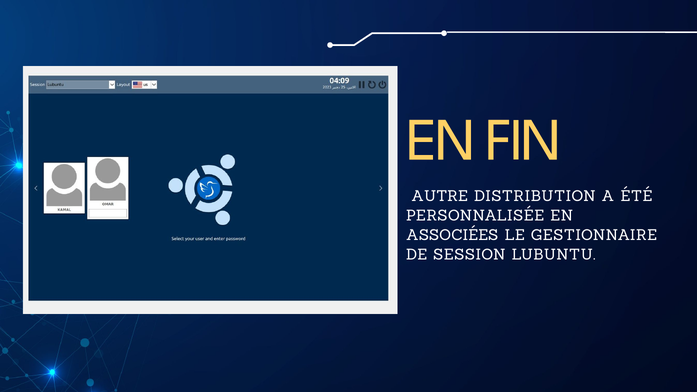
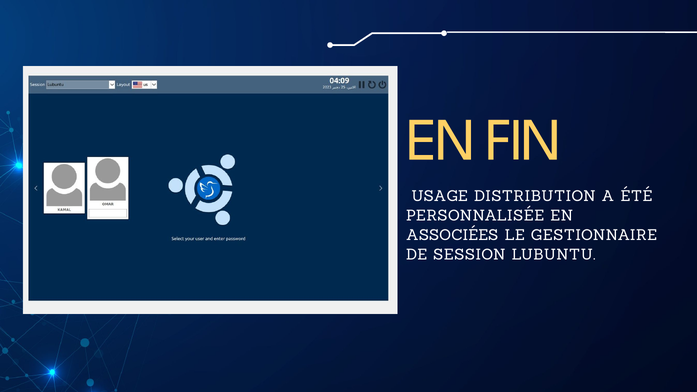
AUTRE: AUTRE -> USAGE
